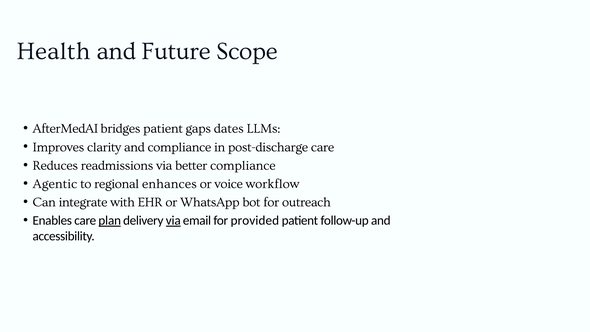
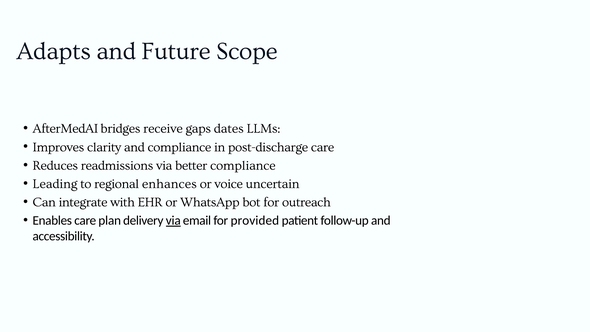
Health: Health -> Adapts
bridges patient: patient -> receive
Agentic: Agentic -> Leading
workflow: workflow -> uncertain
plan underline: present -> none
